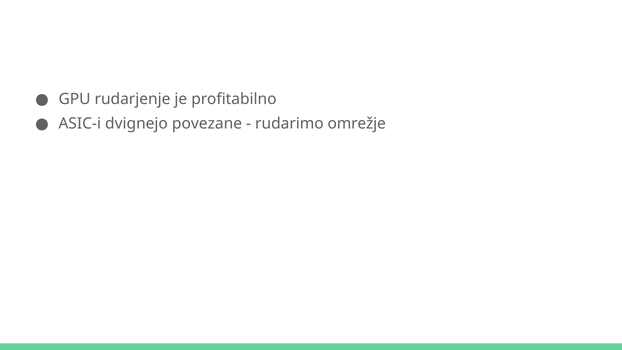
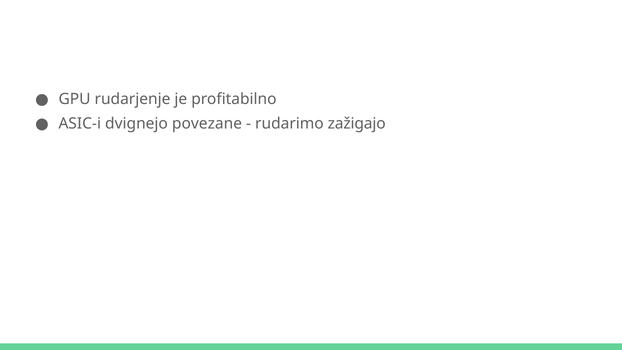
omrežje: omrežje -> zažigajo
